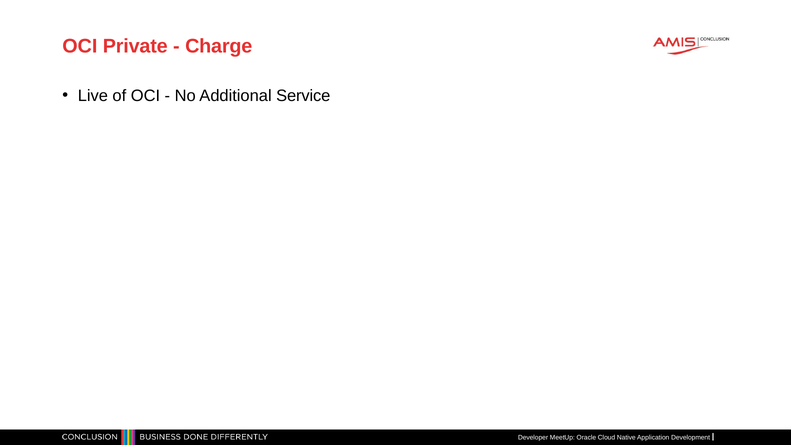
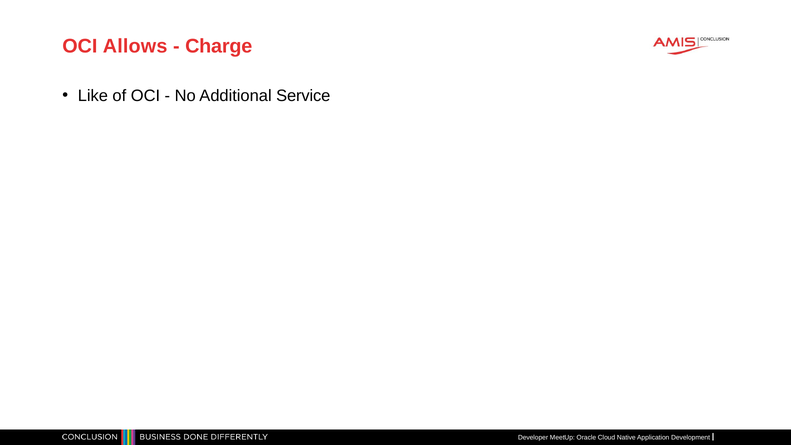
Private: Private -> Allows
Live: Live -> Like
